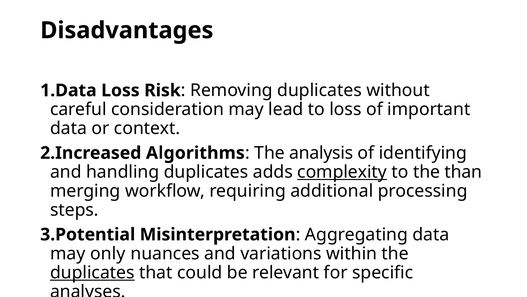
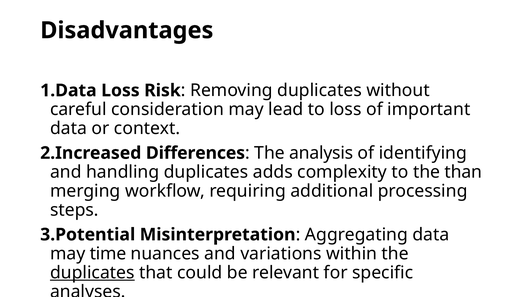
Algorithms: Algorithms -> Differences
complexity underline: present -> none
only: only -> time
